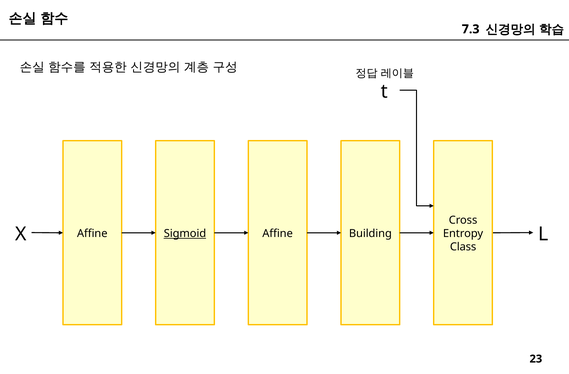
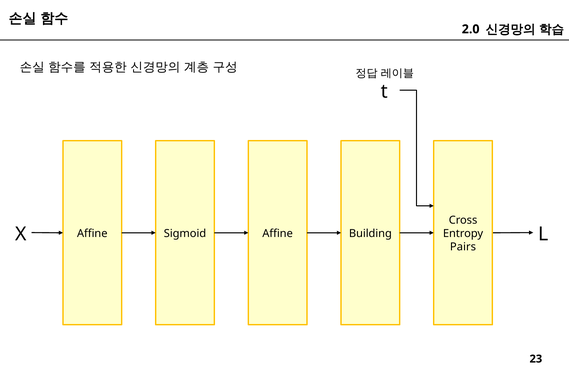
7.3: 7.3 -> 2.0
Sigmoid underline: present -> none
Class: Class -> Pairs
